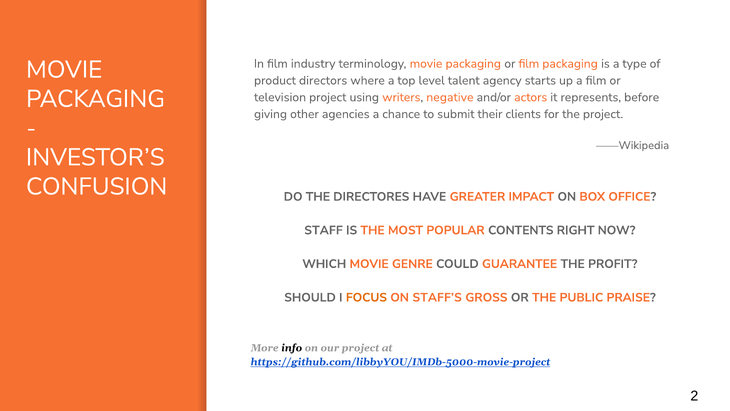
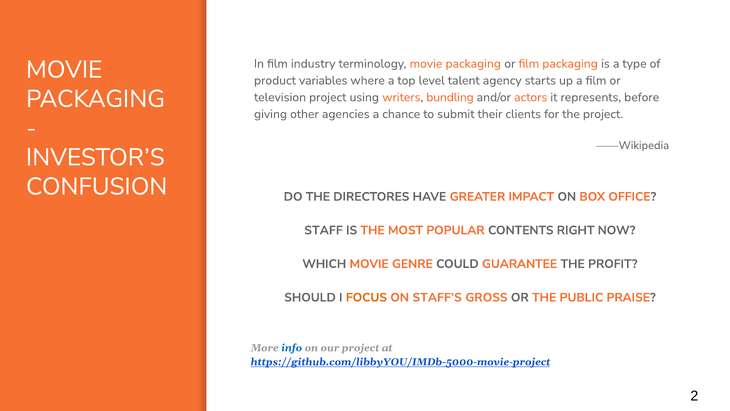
directors: directors -> variables
negative: negative -> bundling
info colour: black -> blue
